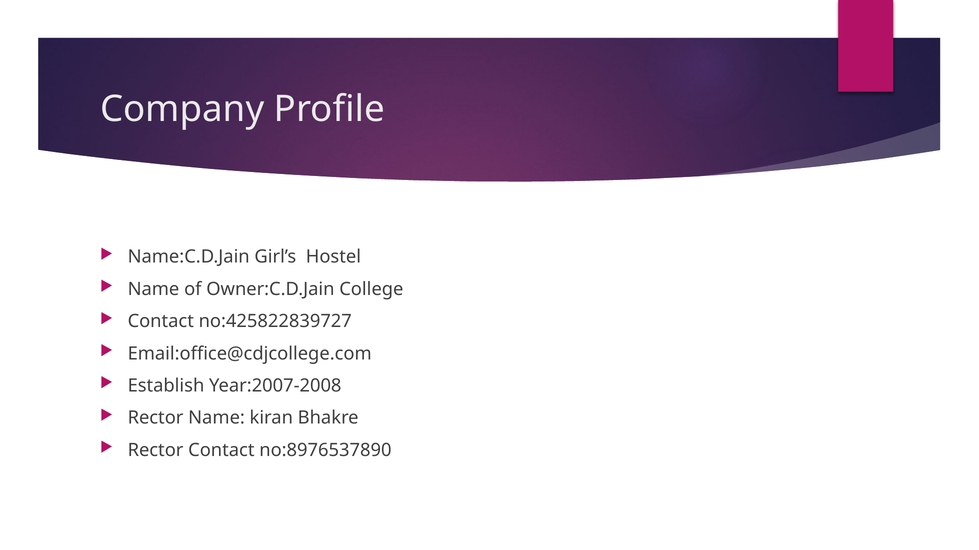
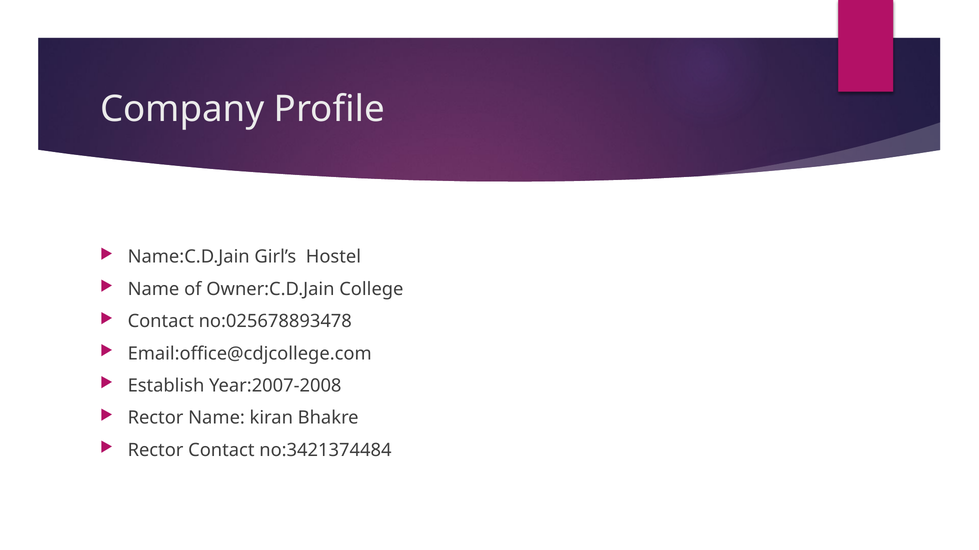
no:425822839727: no:425822839727 -> no:025678893478
no:8976537890: no:8976537890 -> no:3421374484
